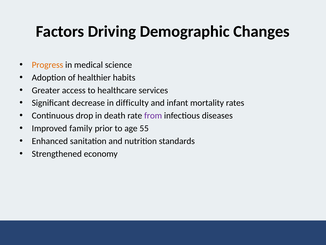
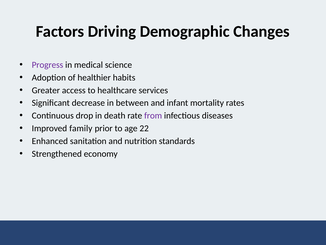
Progress colour: orange -> purple
difficulty: difficulty -> between
55: 55 -> 22
